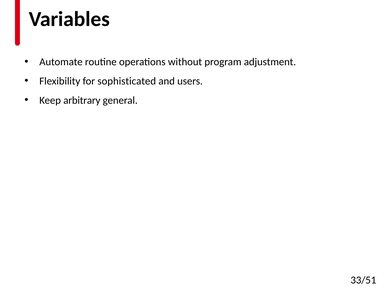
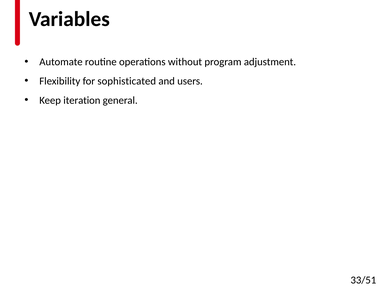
arbitrary: arbitrary -> iteration
